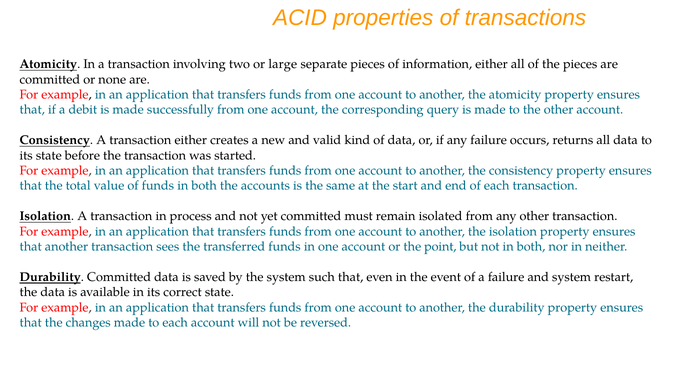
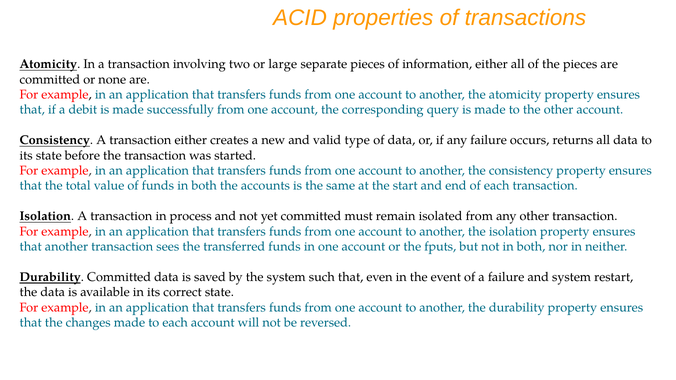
kind: kind -> type
point: point -> fputs
